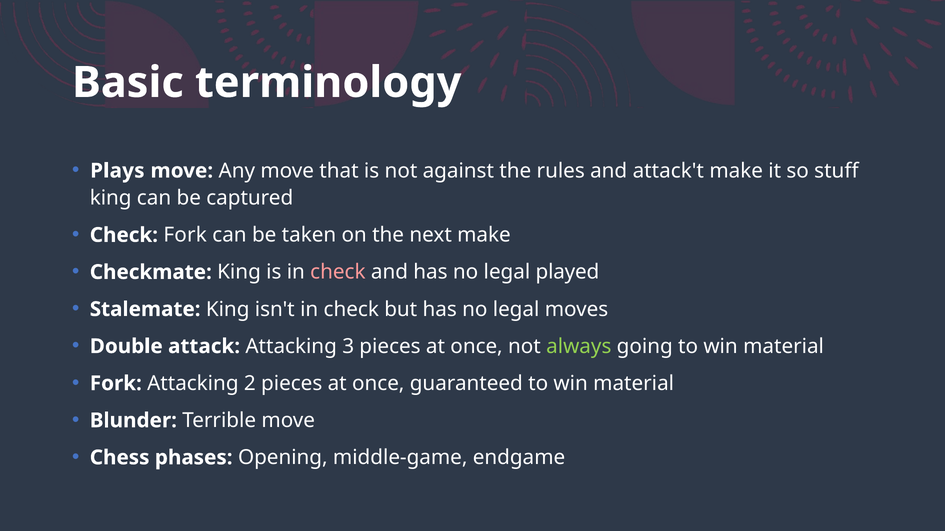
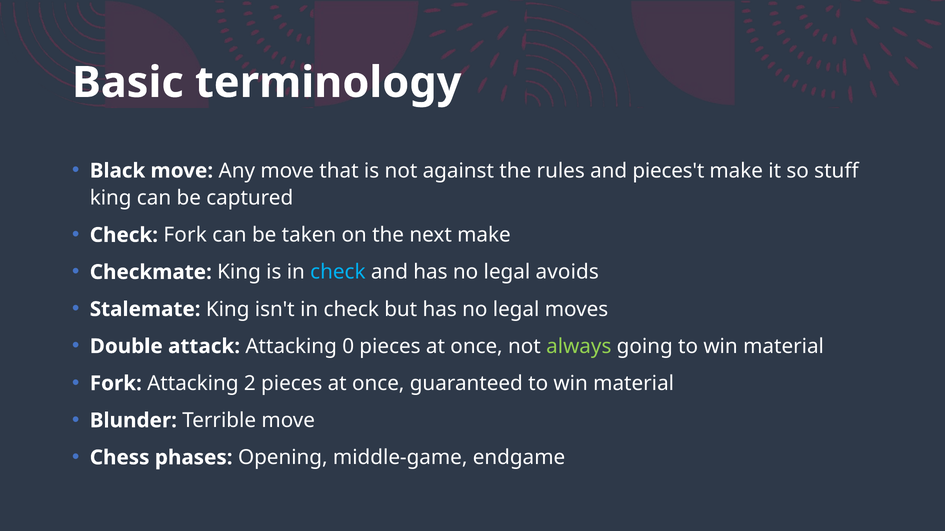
Plays: Plays -> Black
attack't: attack't -> pieces't
check at (338, 272) colour: pink -> light blue
played: played -> avoids
3: 3 -> 0
